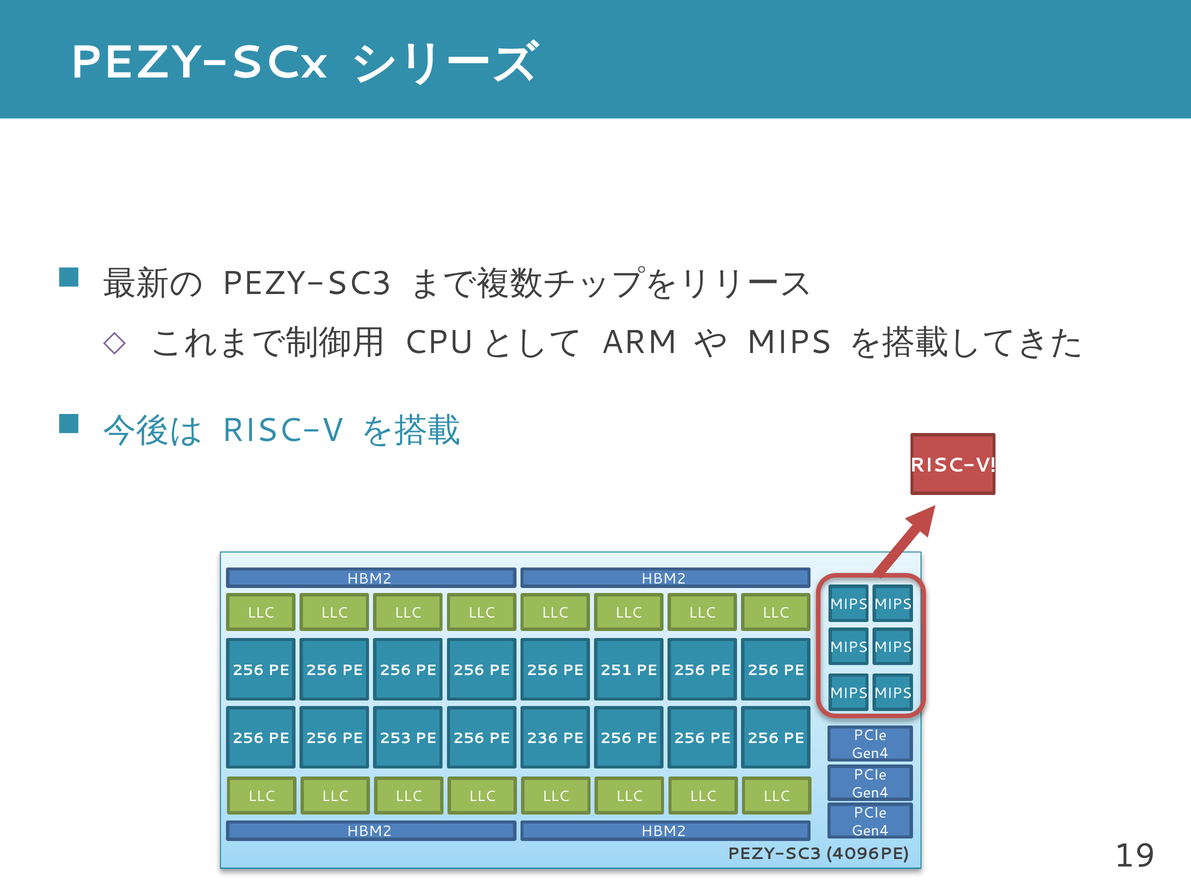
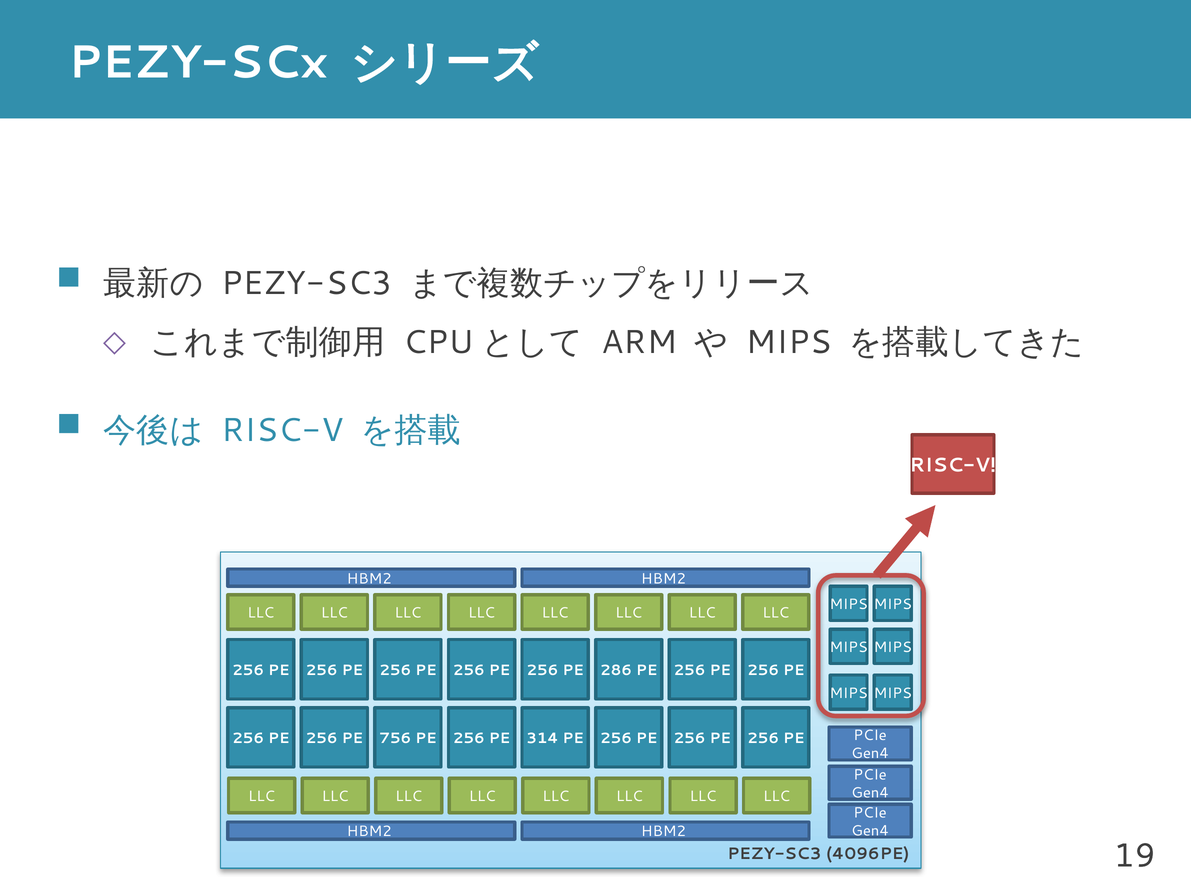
251: 251 -> 286
253: 253 -> 756
236: 236 -> 314
